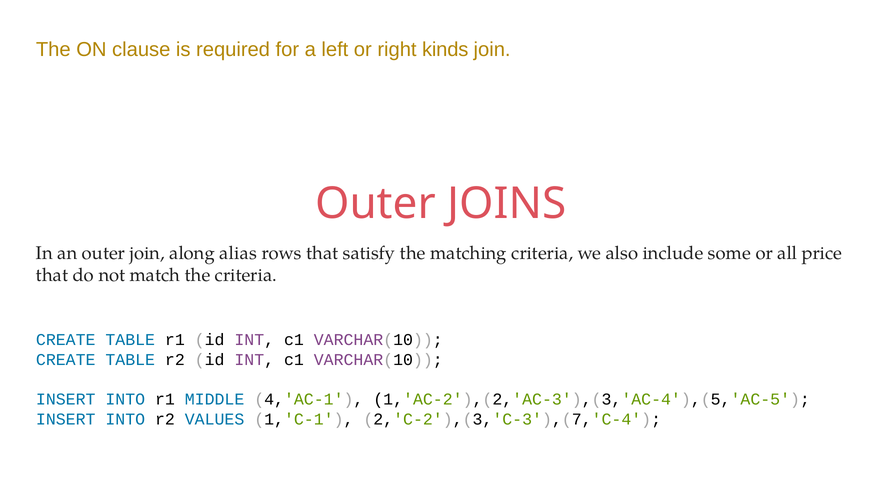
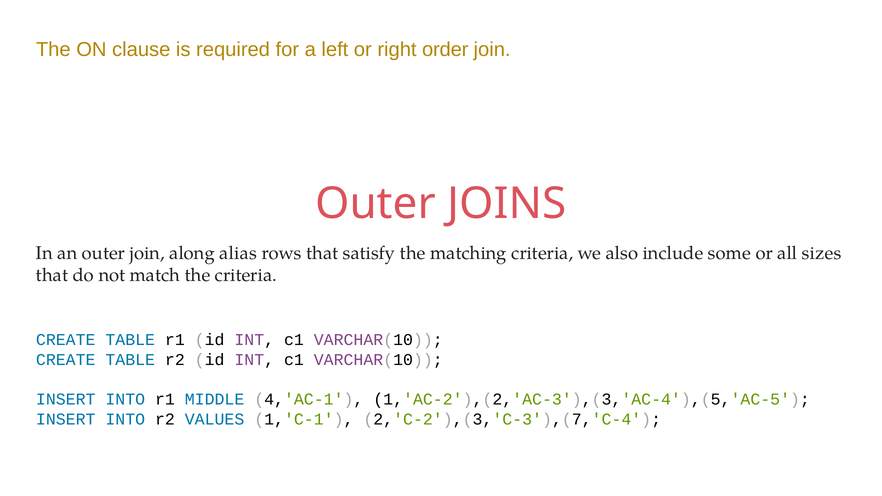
kinds: kinds -> order
price: price -> sizes
